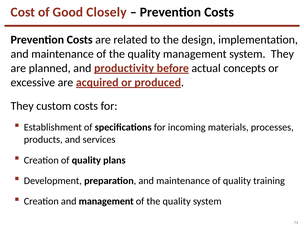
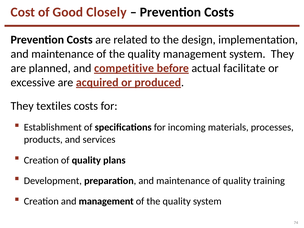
productivity: productivity -> competitive
concepts: concepts -> facilitate
custom: custom -> textiles
